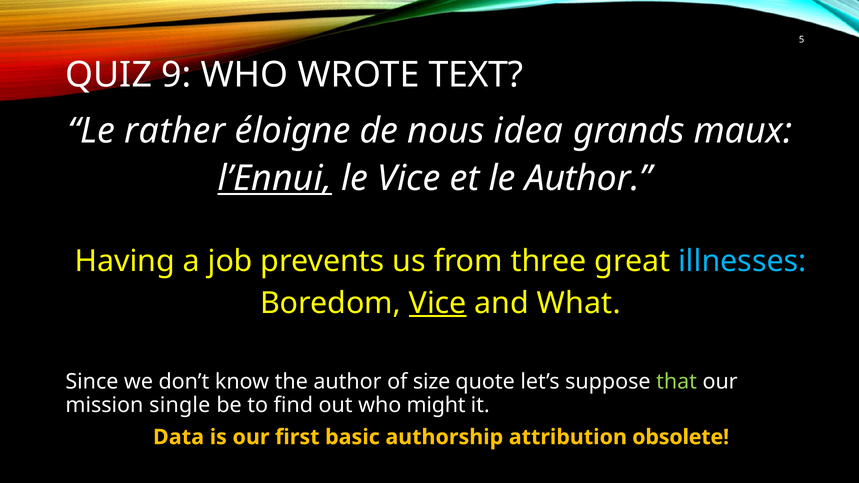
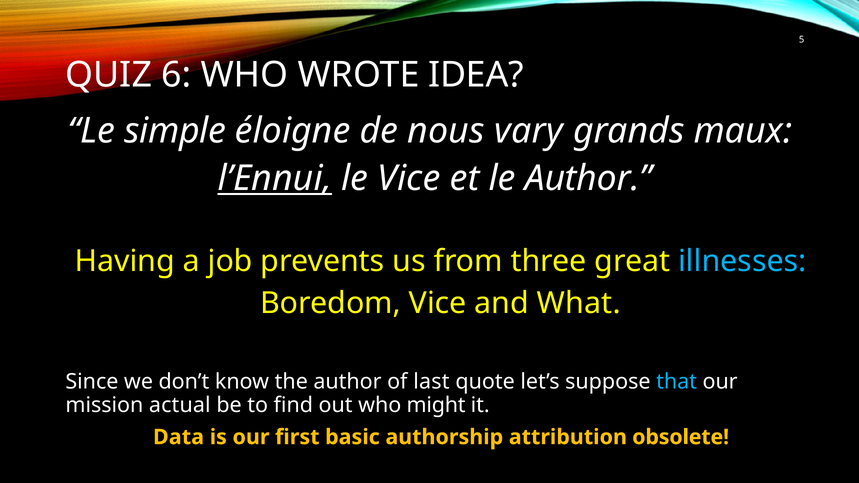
9: 9 -> 6
TEXT: TEXT -> IDEA
rather: rather -> simple
idea: idea -> vary
Vice at (438, 303) underline: present -> none
size: size -> last
that colour: light green -> light blue
single: single -> actual
